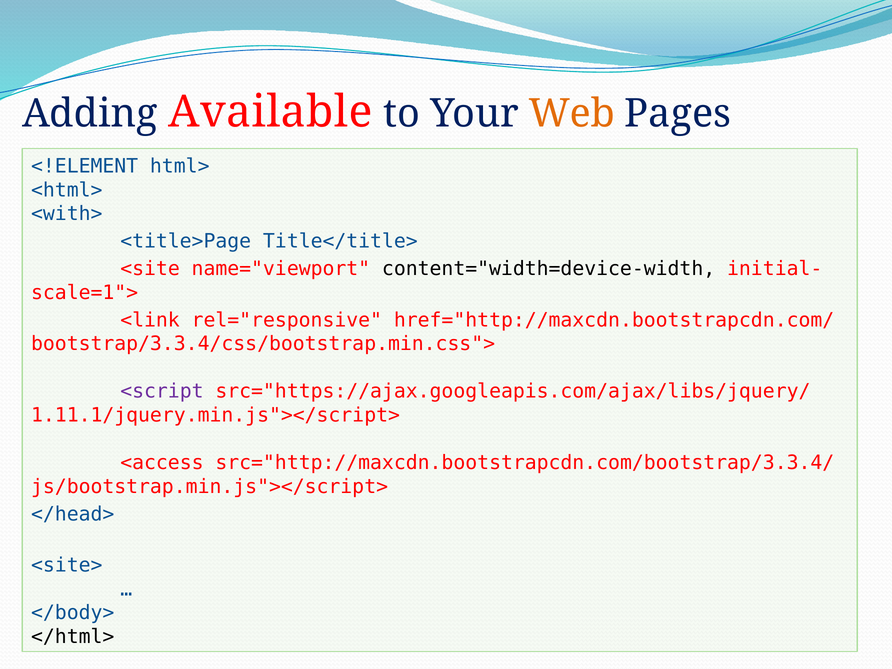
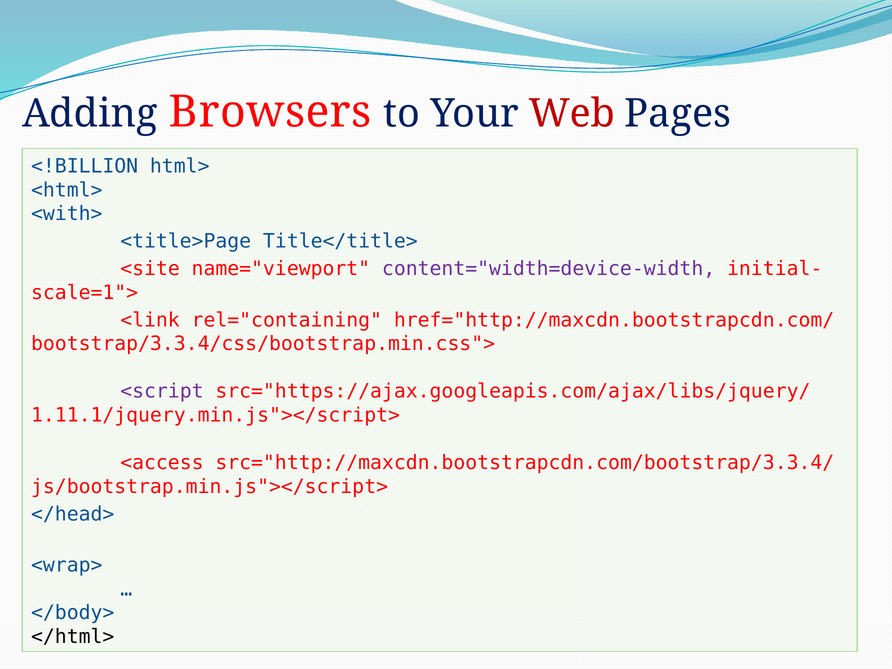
Available: Available -> Browsers
Web colour: orange -> red
<!ELEMENT: <!ELEMENT -> <!BILLION
content="width=device-width colour: black -> purple
rel="responsive: rel="responsive -> rel="containing
<site>: <site> -> <wrap>
